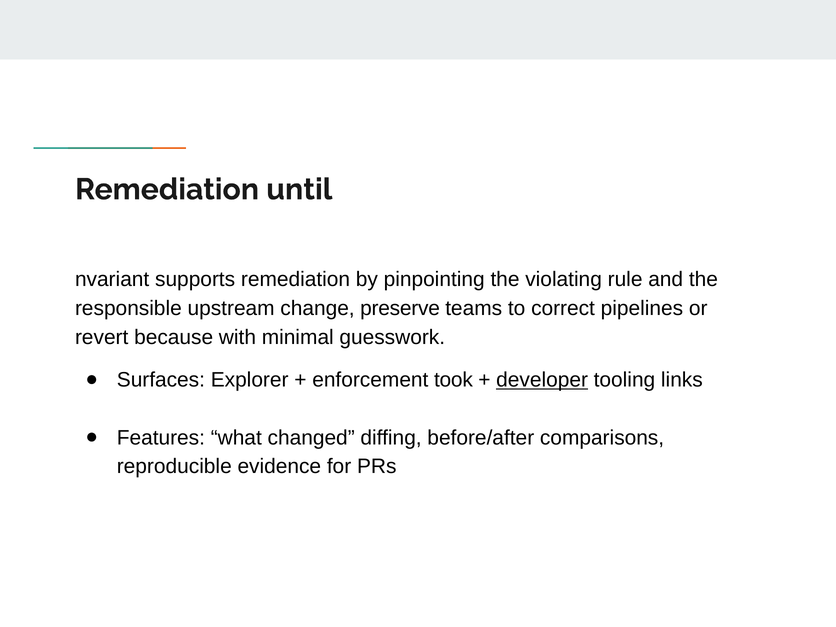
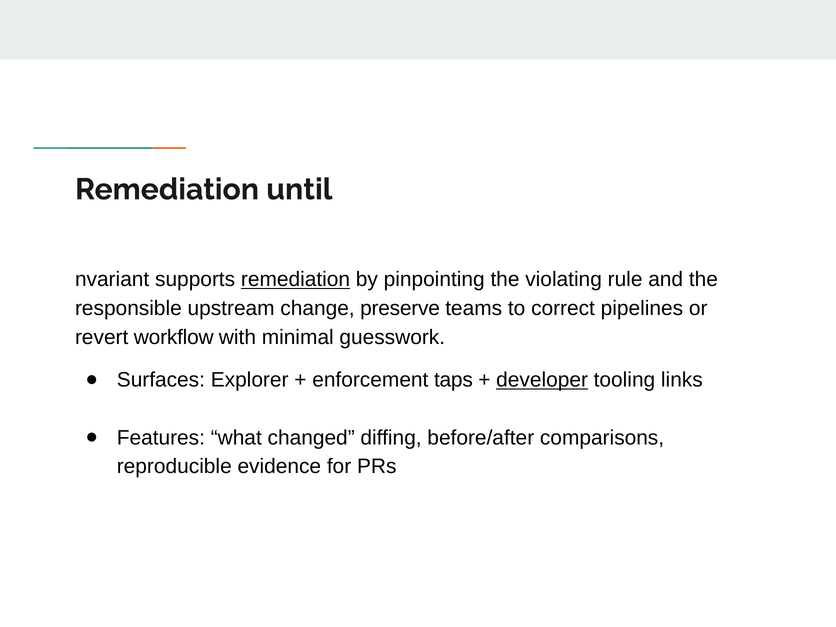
remediation at (295, 280) underline: none -> present
because: because -> workflow
took: took -> taps
